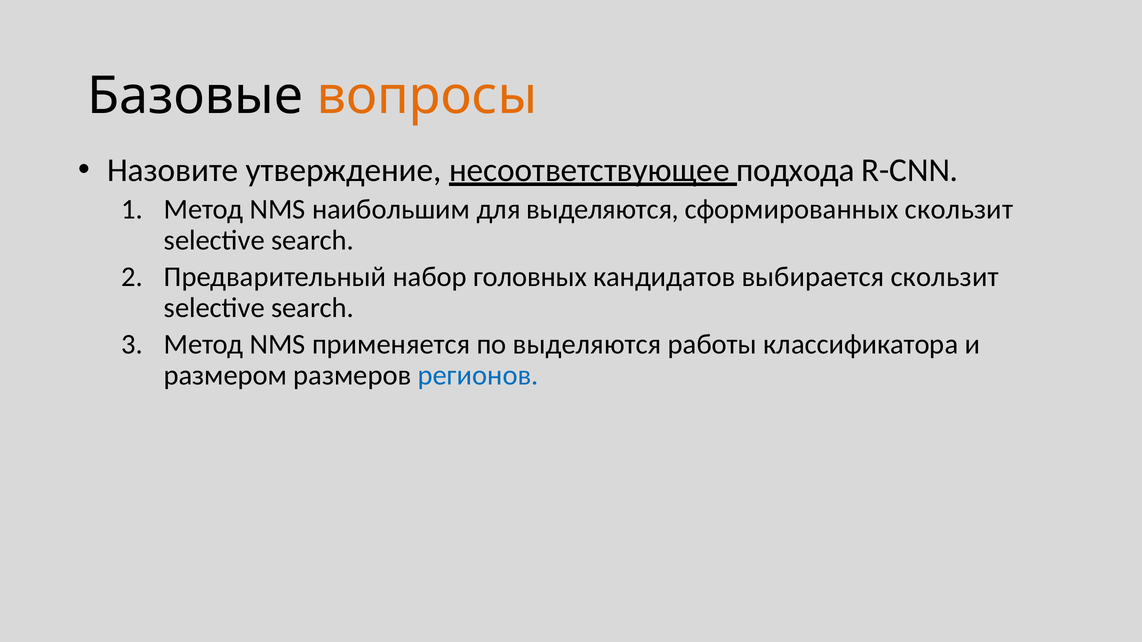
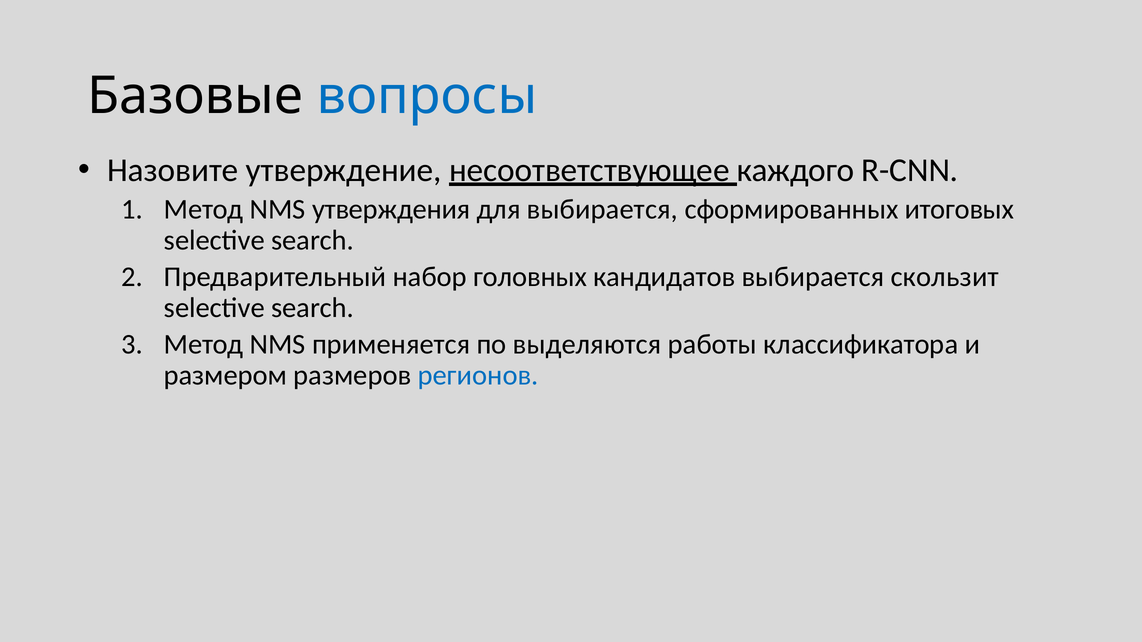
вопросы colour: orange -> blue
подхода: подхода -> каждого
наибольшим: наибольшим -> утверждения
для выделяются: выделяются -> выбирается
сформированных скользит: скользит -> итоговых
